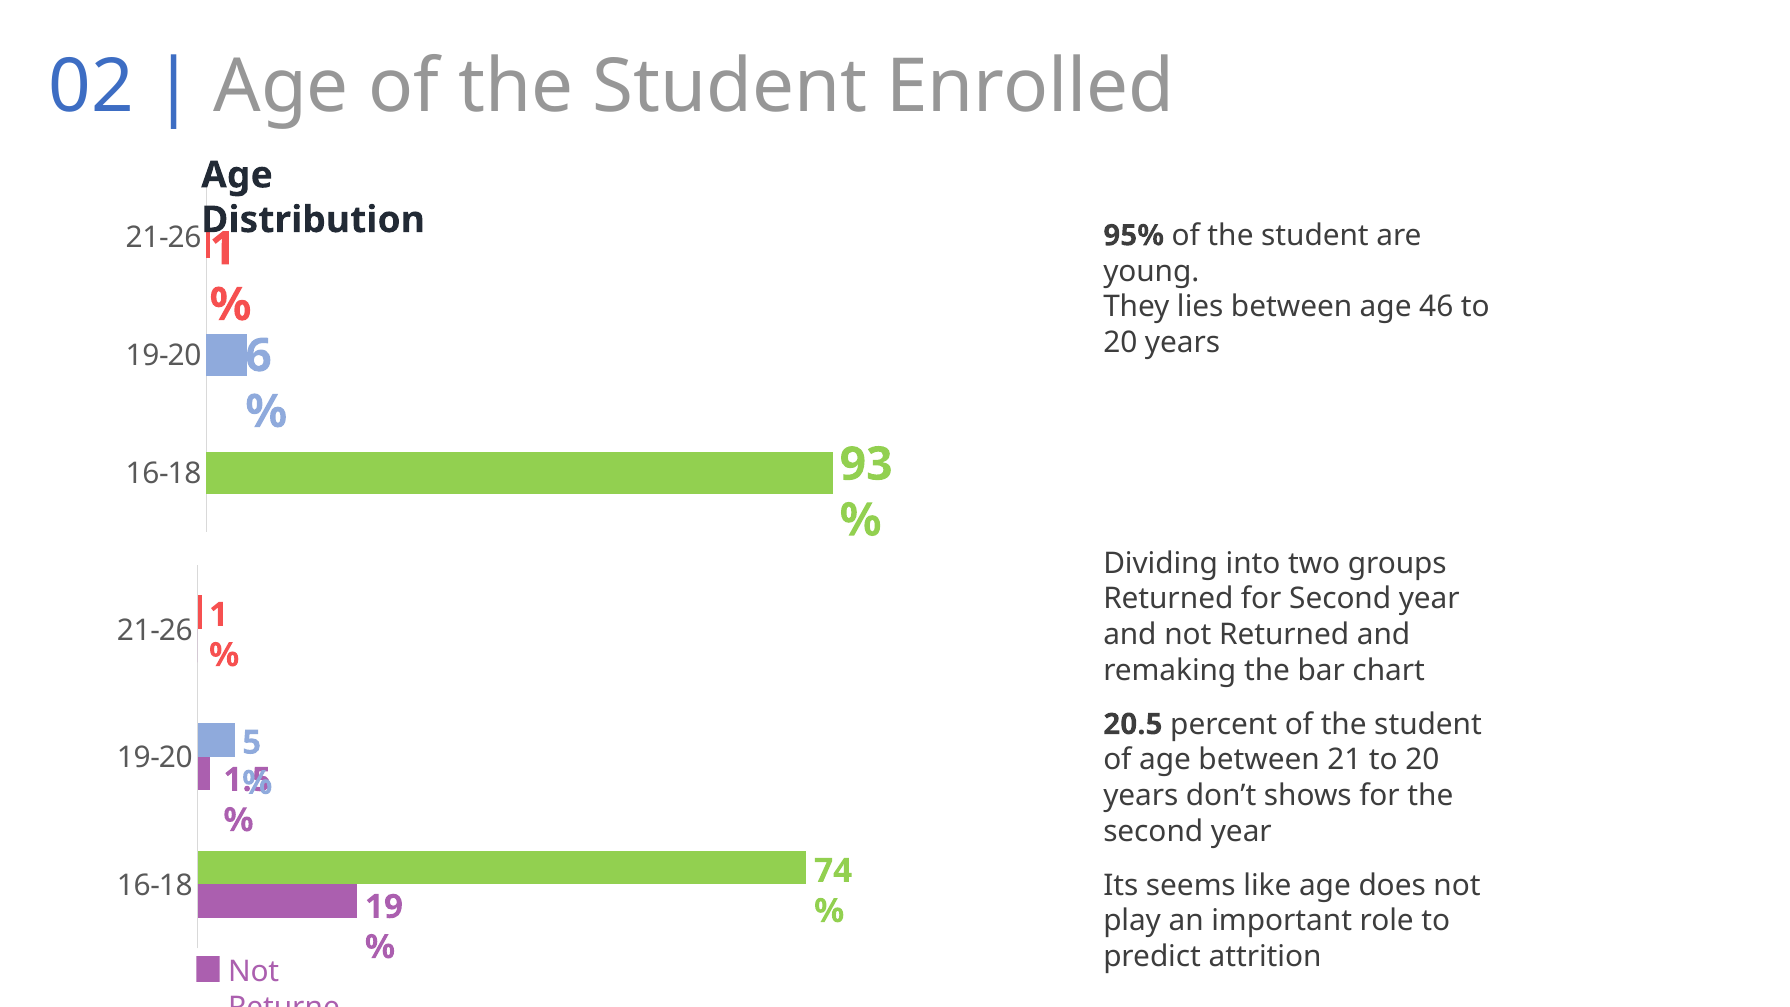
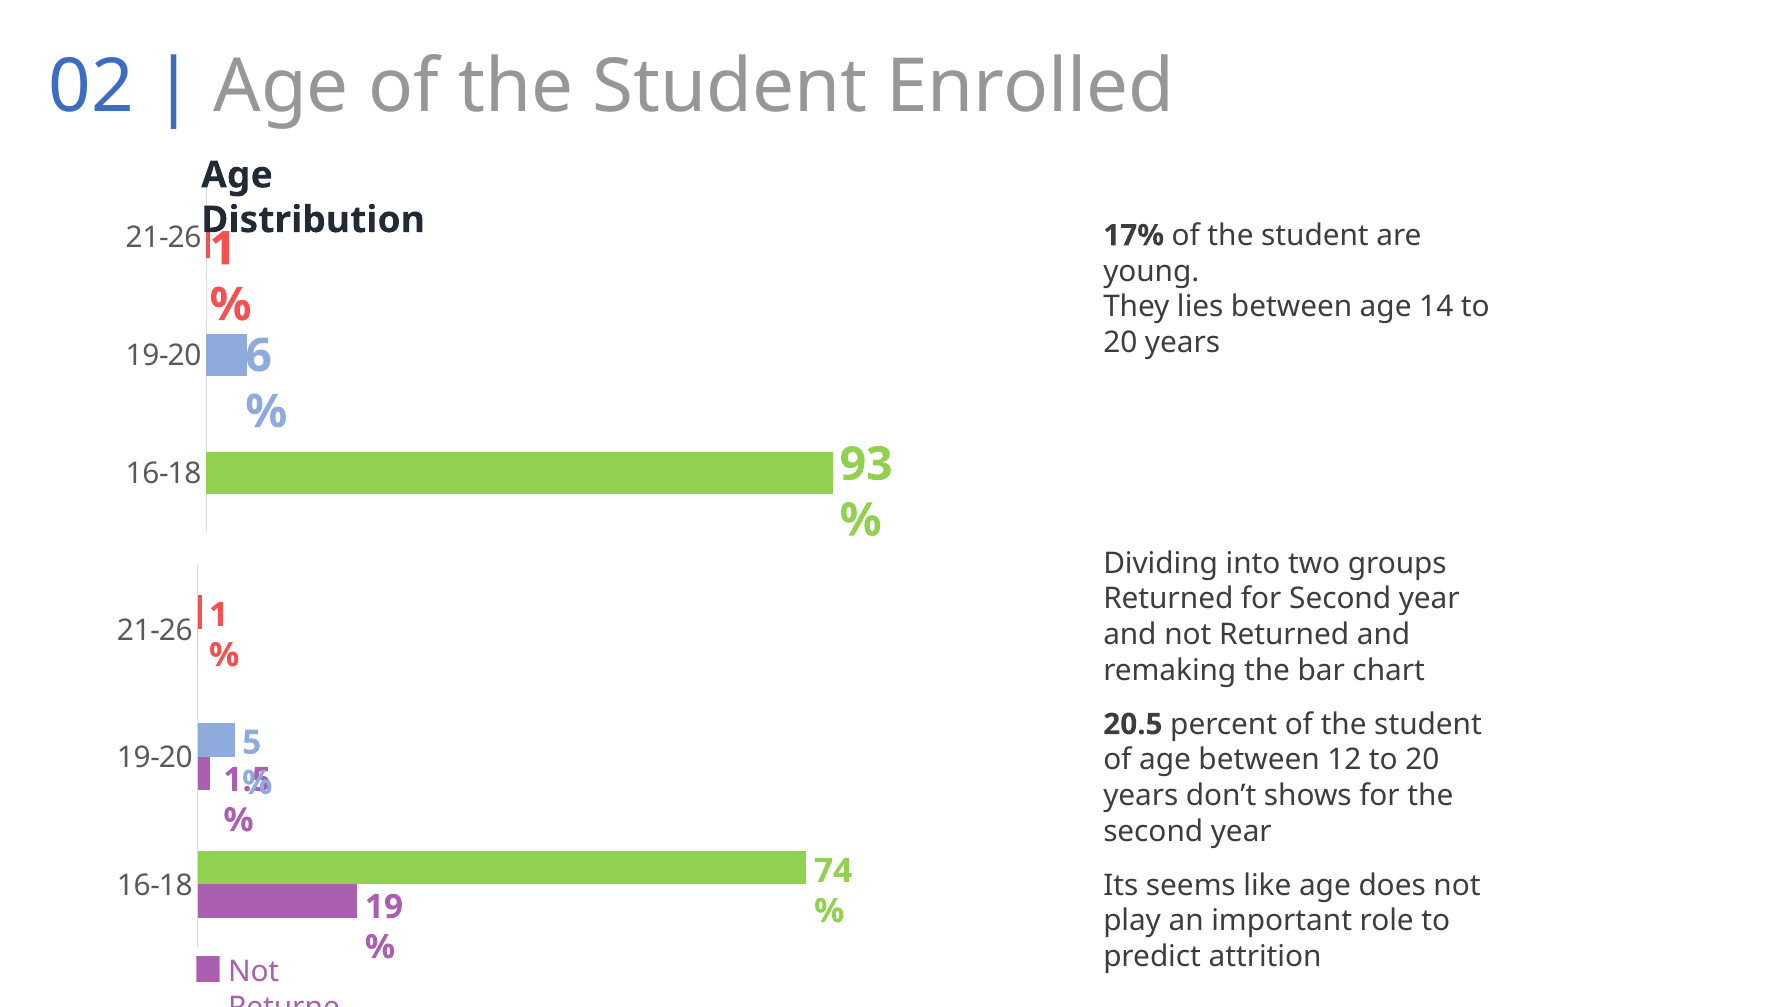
95%: 95% -> 17%
46: 46 -> 14
21: 21 -> 12
